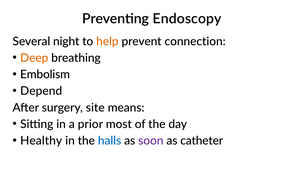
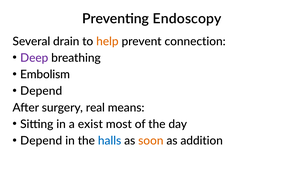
night: night -> drain
Deep colour: orange -> purple
site: site -> real
prior: prior -> exist
Healthy at (41, 141): Healthy -> Depend
soon colour: purple -> orange
catheter: catheter -> addition
